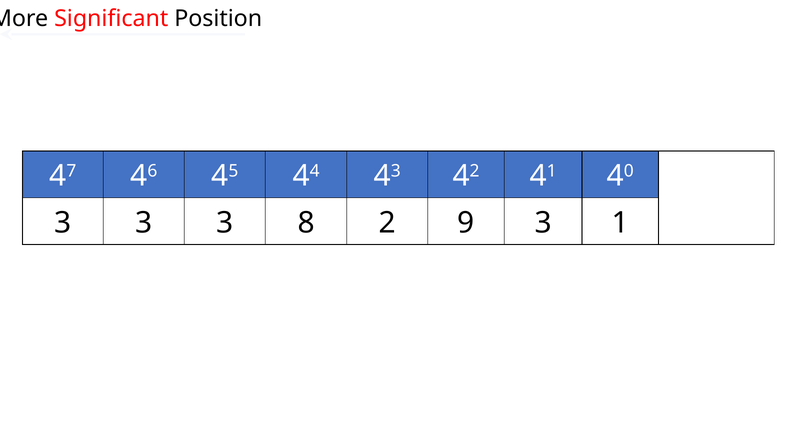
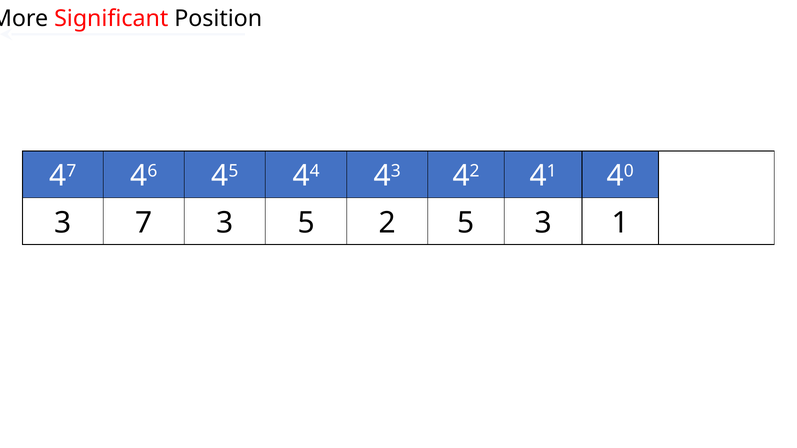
3 at (144, 223): 3 -> 7
3 8: 8 -> 5
2 9: 9 -> 5
